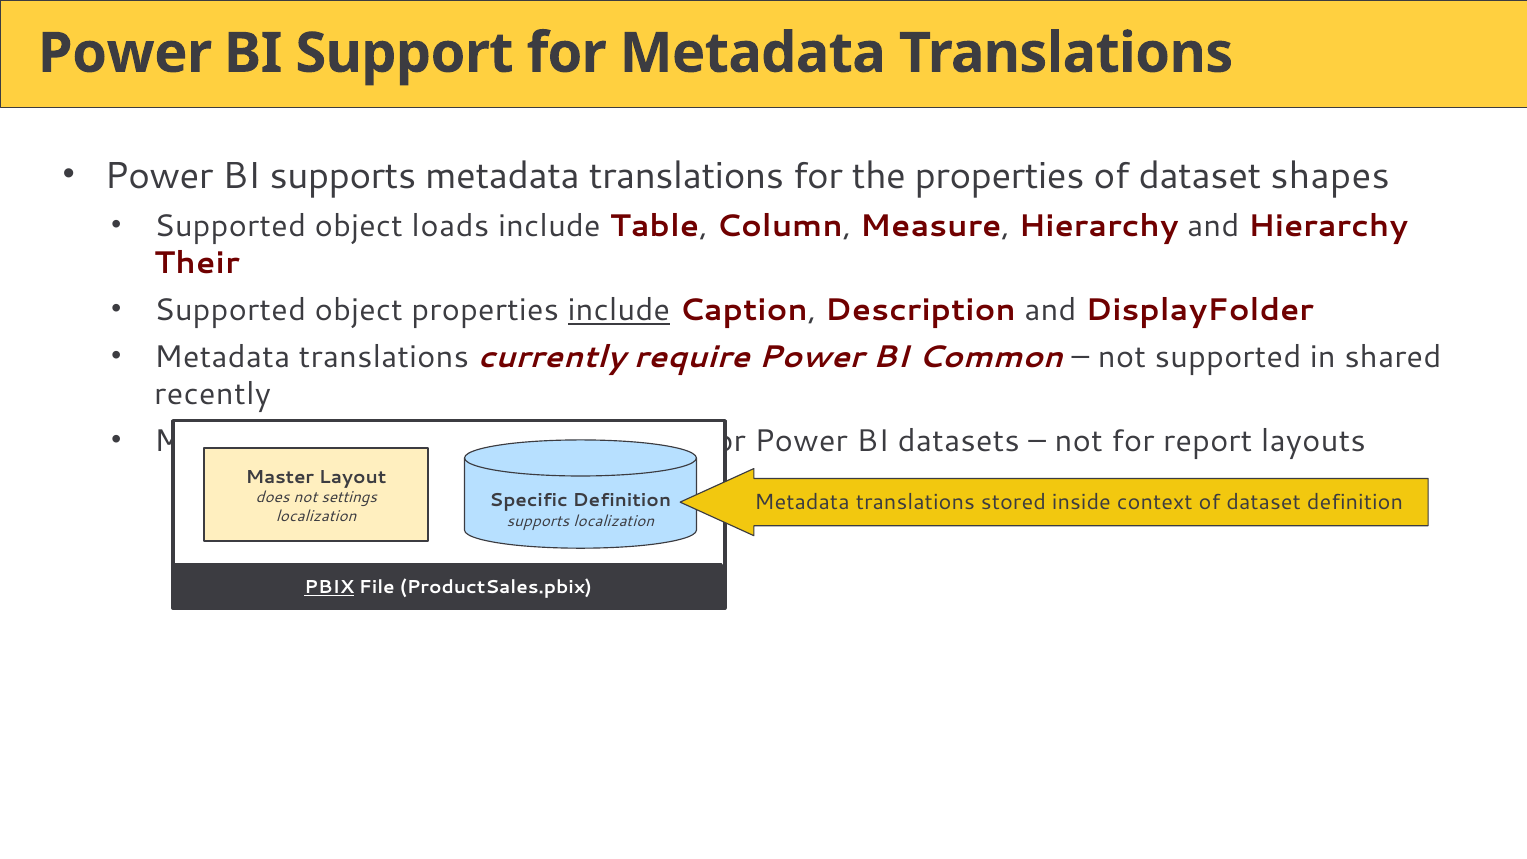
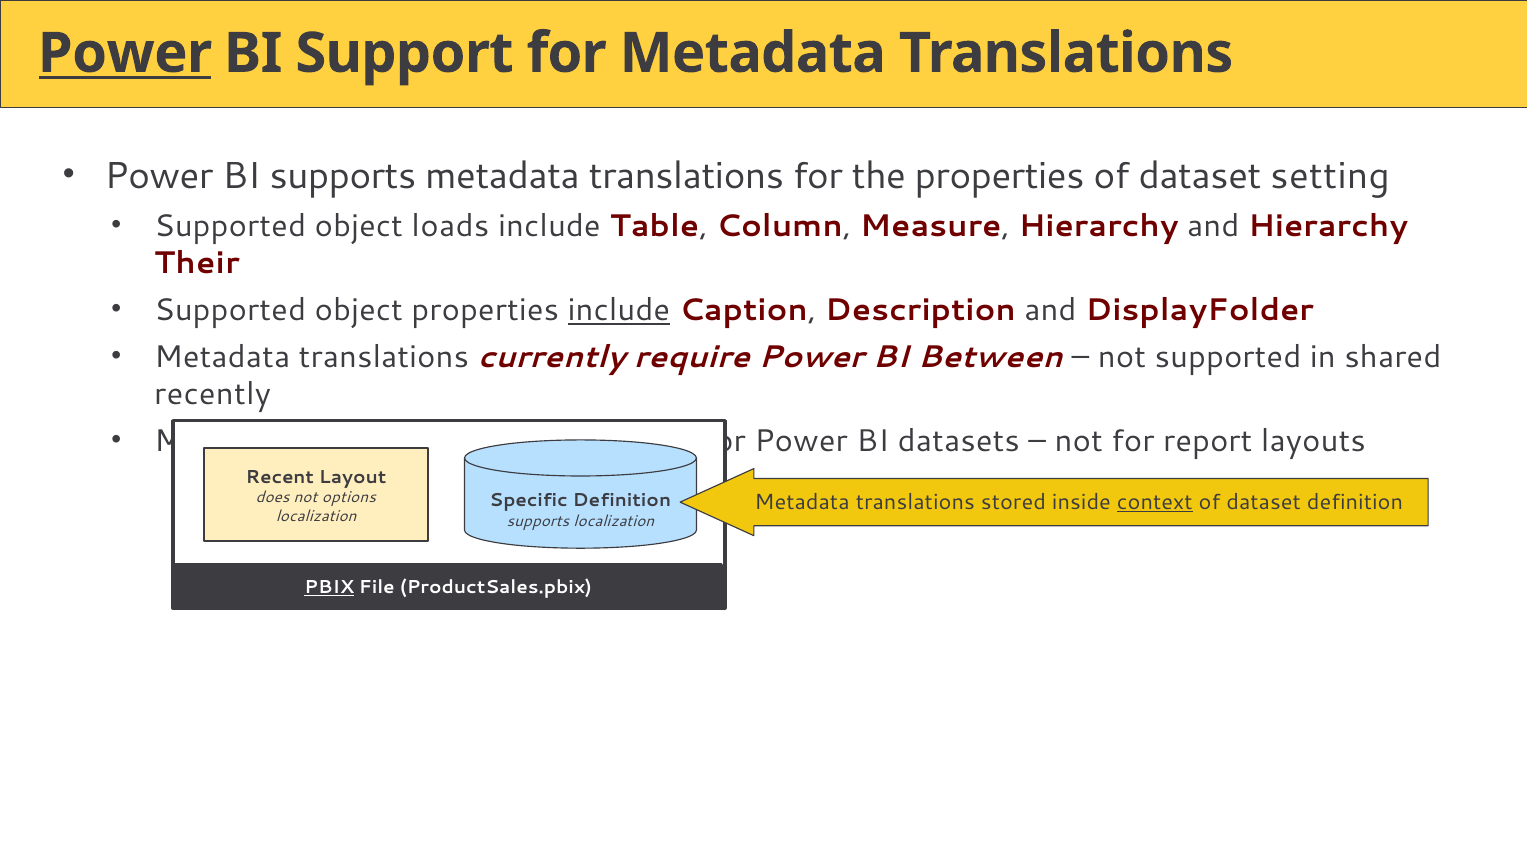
Power at (125, 53) underline: none -> present
shapes: shapes -> setting
Common: Common -> Between
Master: Master -> Recent
settings: settings -> options
context underline: none -> present
